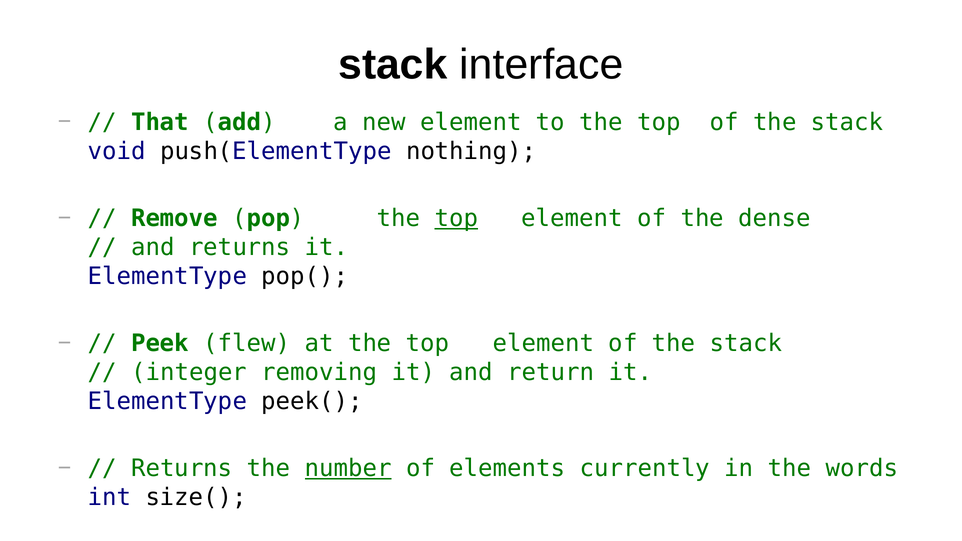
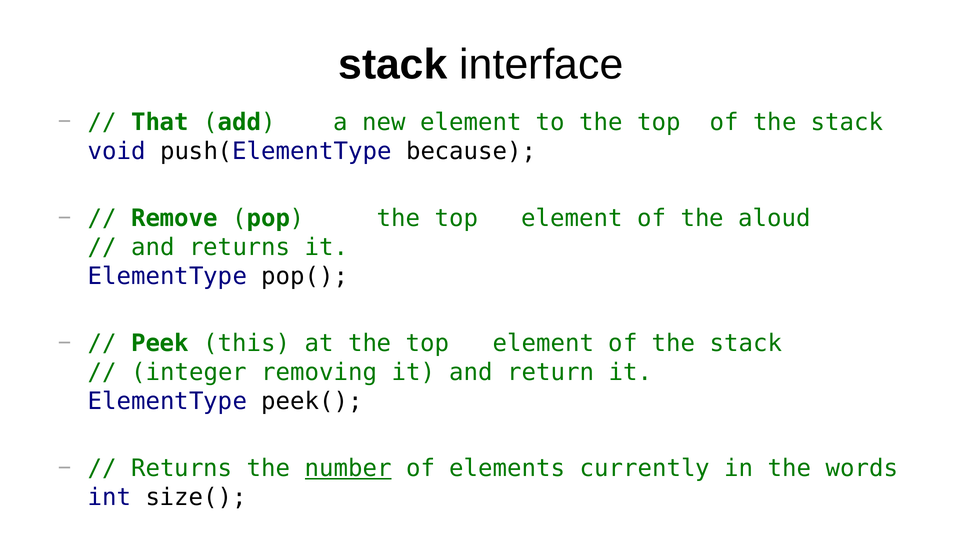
nothing: nothing -> because
top at (456, 218) underline: present -> none
dense: dense -> aloud
flew: flew -> this
